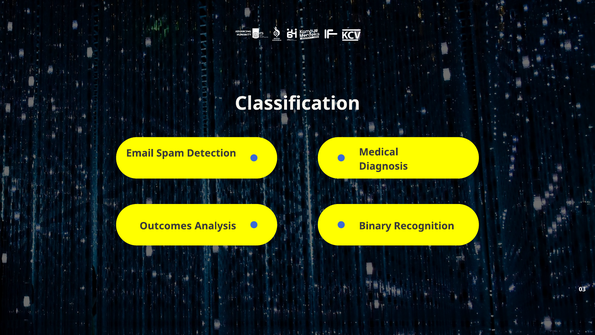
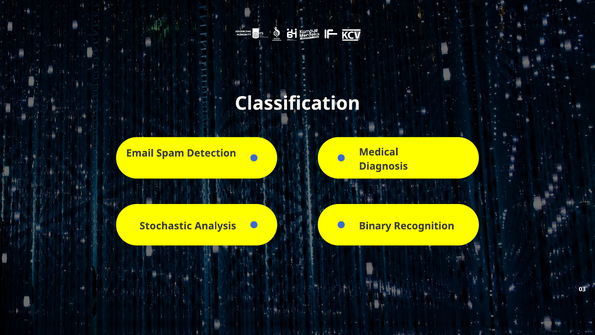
Outcomes: Outcomes -> Stochastic
